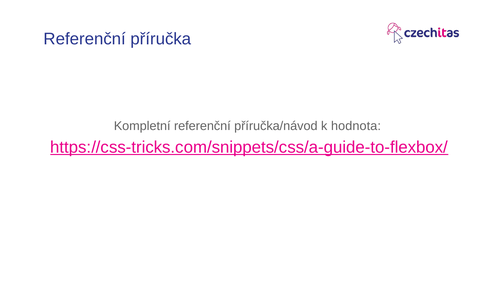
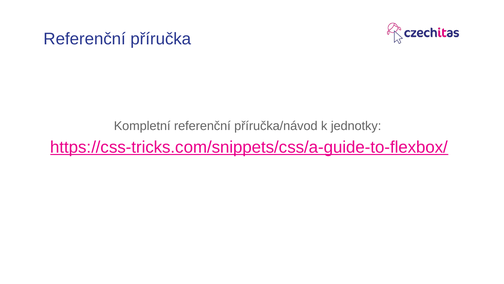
hodnota: hodnota -> jednotky
